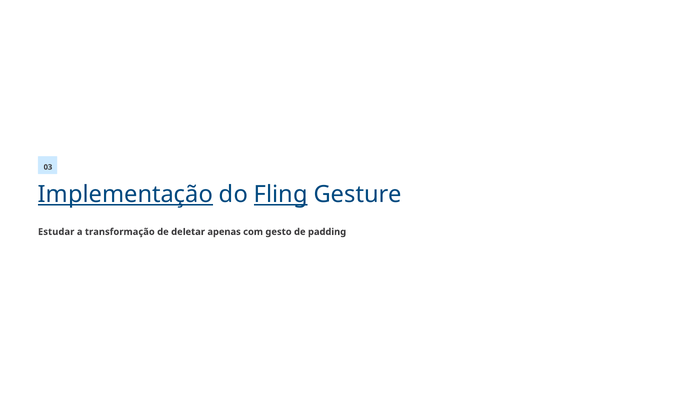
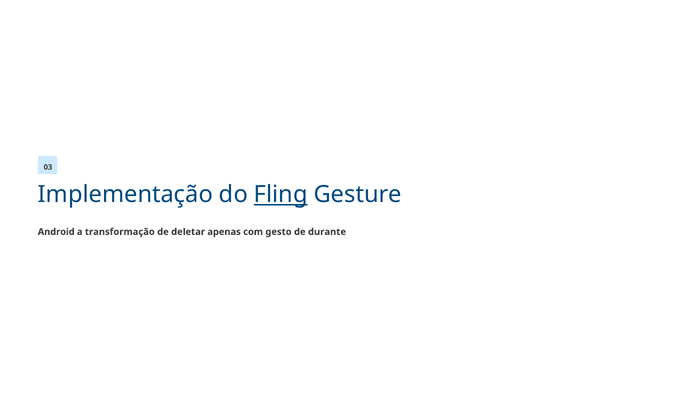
Implementação underline: present -> none
Estudar: Estudar -> Android
padding: padding -> durante
